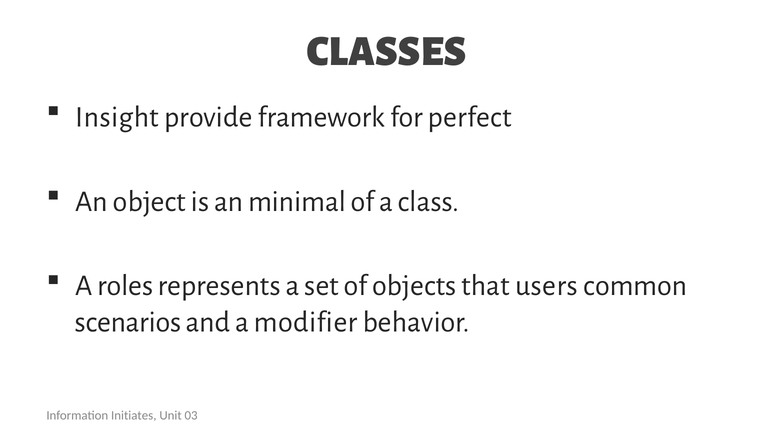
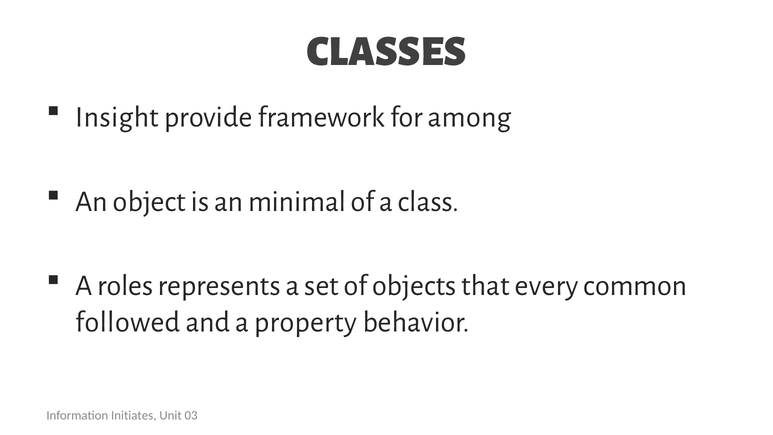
perfect: perfect -> among
users: users -> every
scenarios: scenarios -> followed
modifier: modifier -> property
